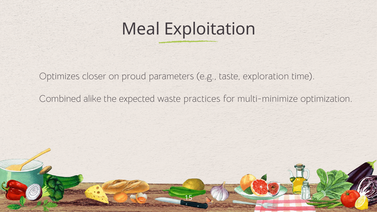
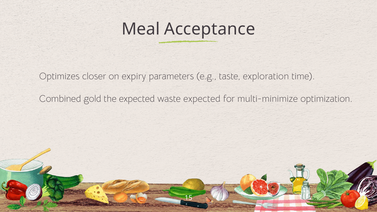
Exploitation: Exploitation -> Acceptance
proud: proud -> expiry
alike: alike -> gold
waste practices: practices -> expected
